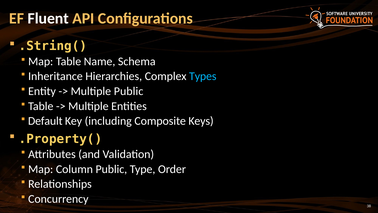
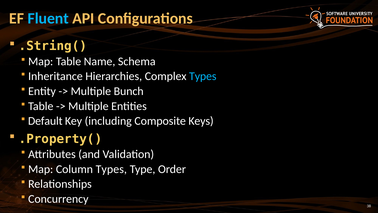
Fluent colour: white -> light blue
Multiple Public: Public -> Bunch
Column Public: Public -> Types
